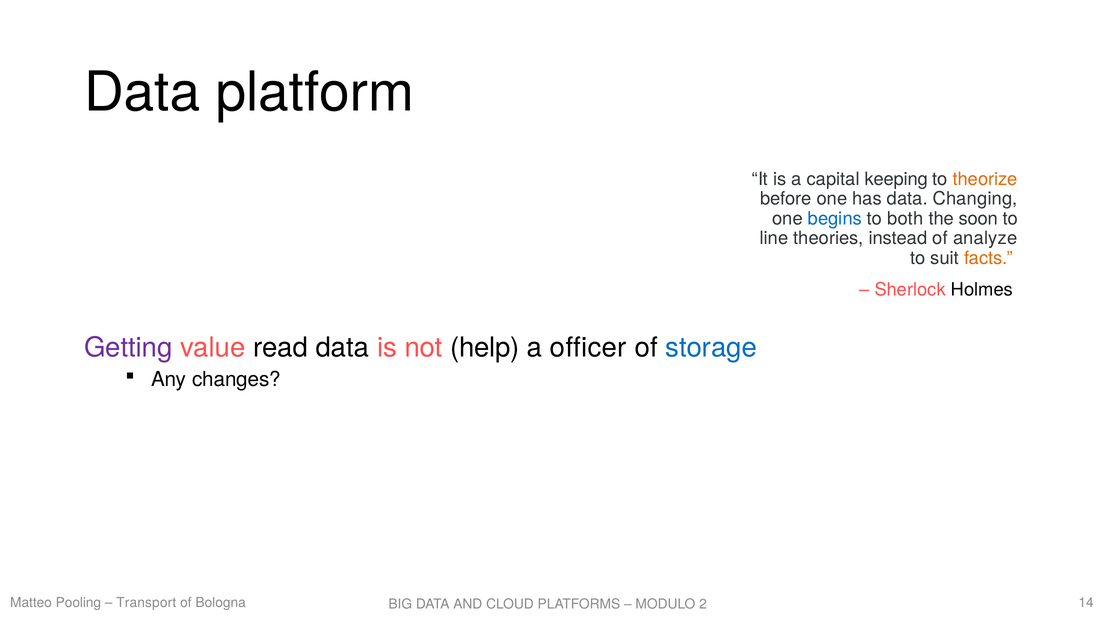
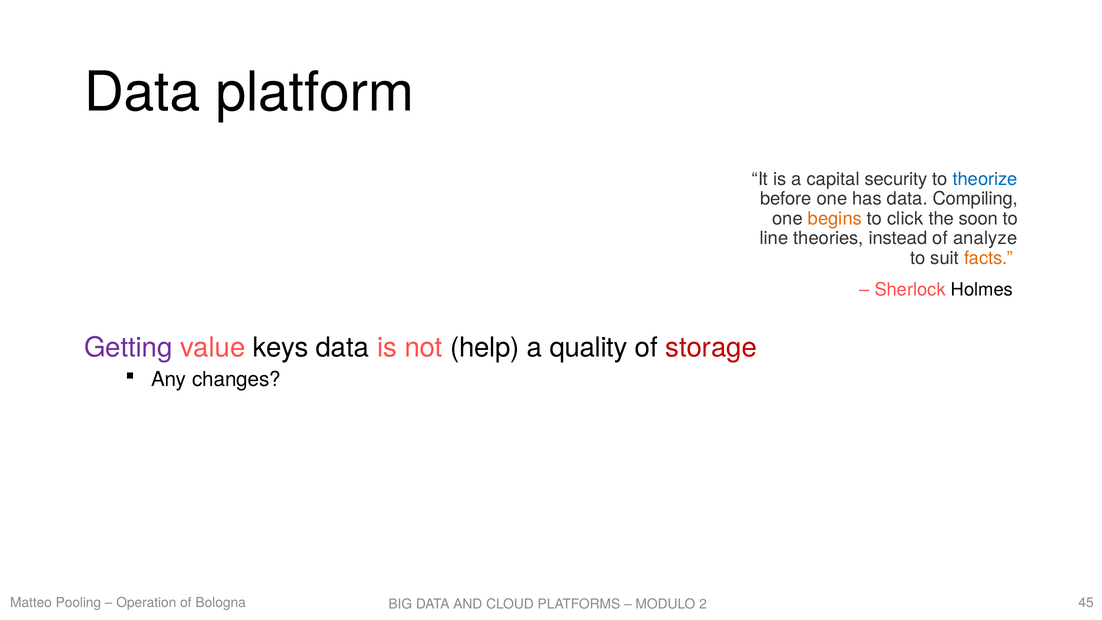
keeping: keeping -> security
theorize colour: orange -> blue
Changing: Changing -> Compiling
begins colour: blue -> orange
both: both -> click
read: read -> keys
officer: officer -> quality
storage colour: blue -> red
Transport: Transport -> Operation
14: 14 -> 45
